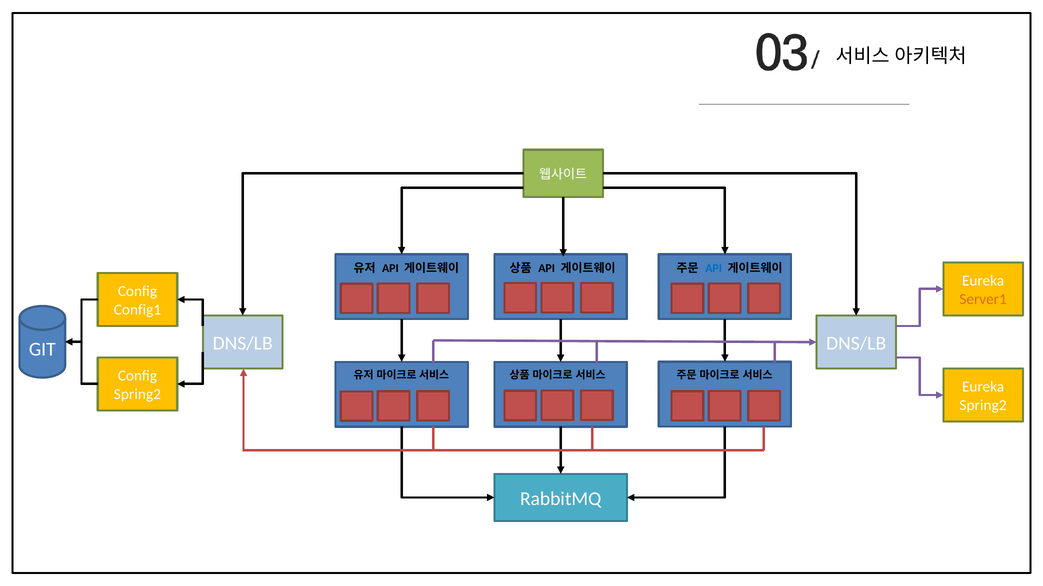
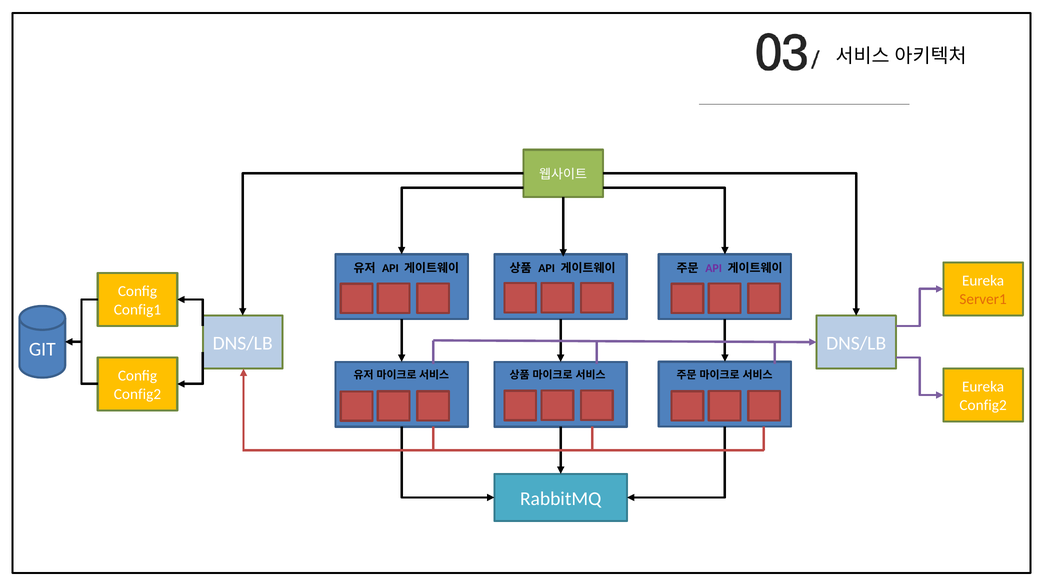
API at (714, 269) colour: blue -> purple
Spring2 at (137, 395): Spring2 -> Config2
Spring2 at (983, 406): Spring2 -> Config2
